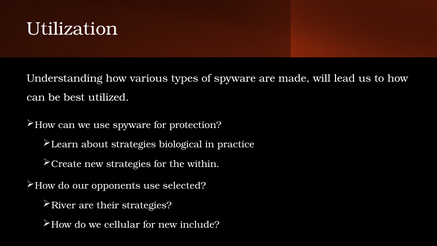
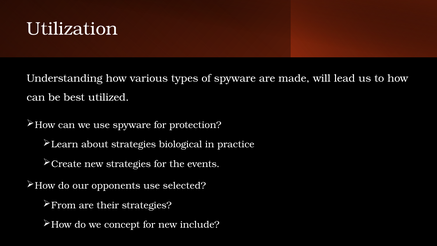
within: within -> events
River: River -> From
cellular: cellular -> concept
